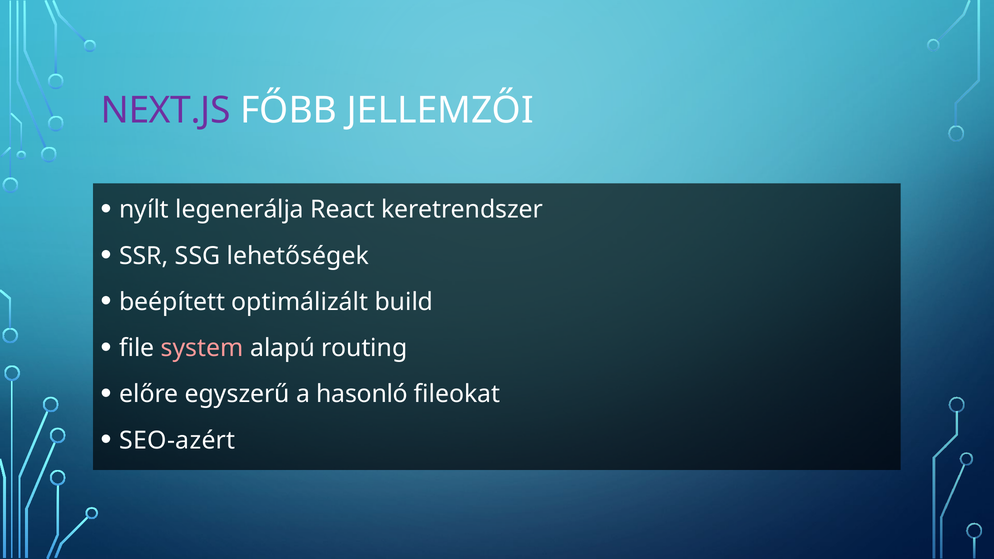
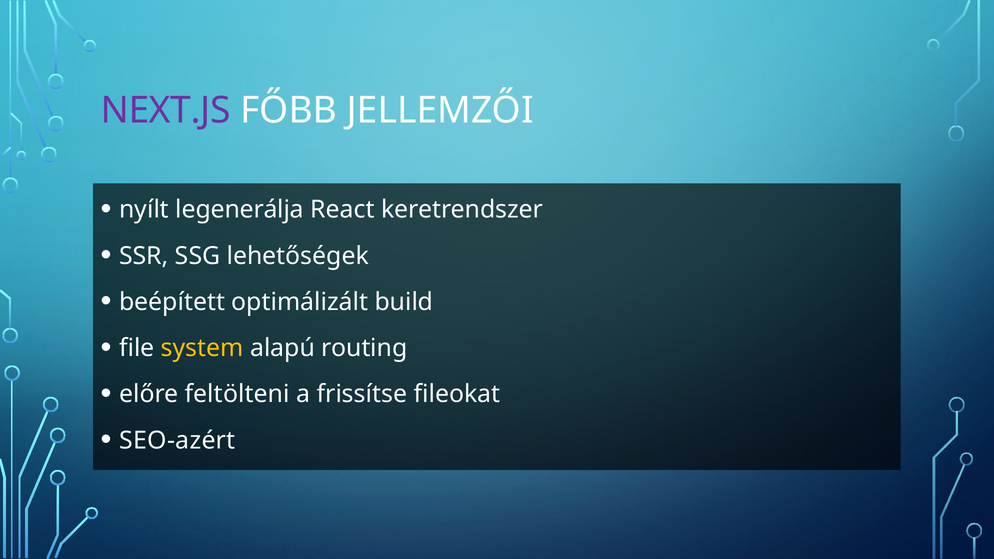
system colour: pink -> yellow
egyszerű: egyszerű -> feltölteni
hasonló: hasonló -> frissítse
